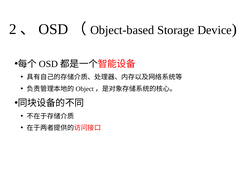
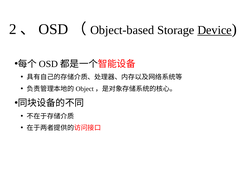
Device underline: none -> present
